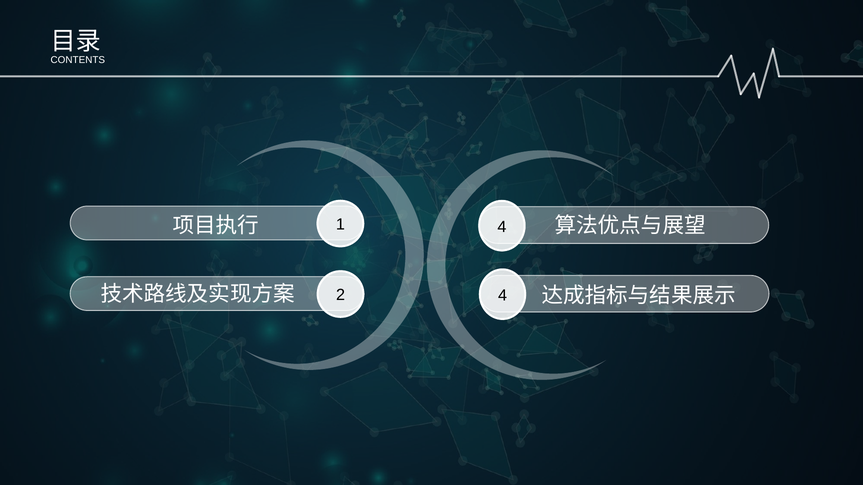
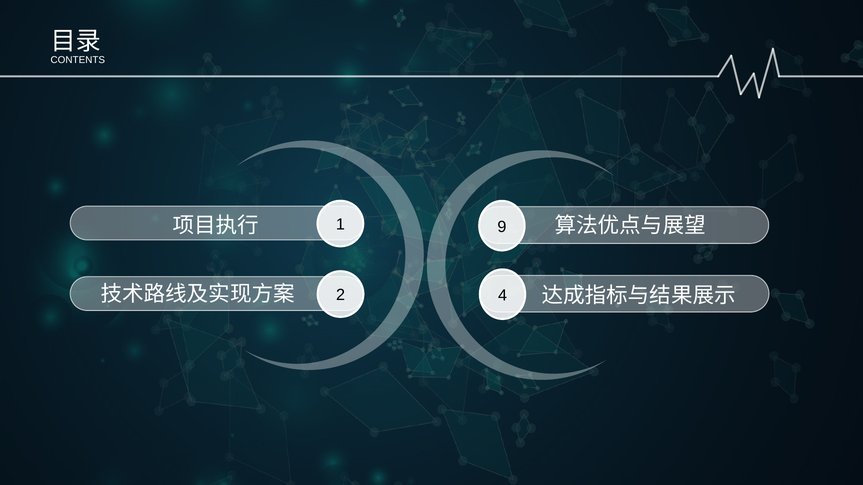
4 at (502, 227): 4 -> 9
